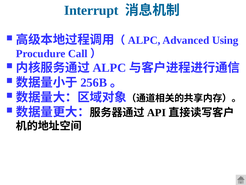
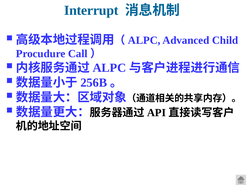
Using: Using -> Child
